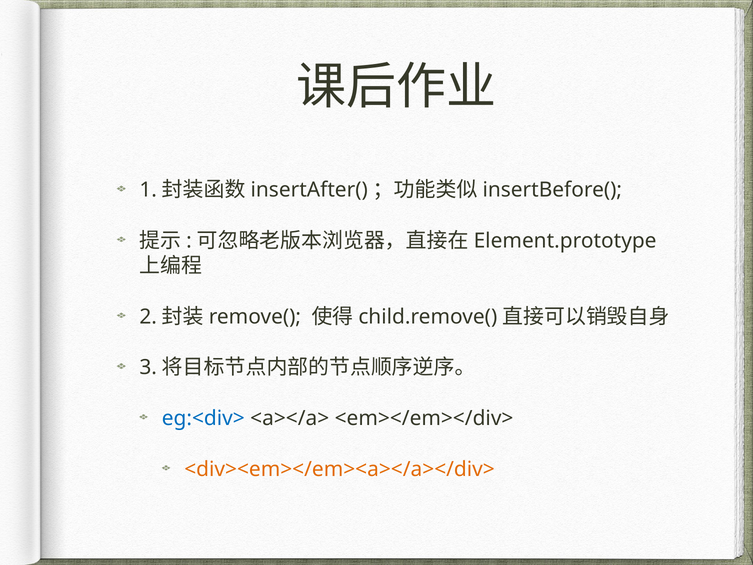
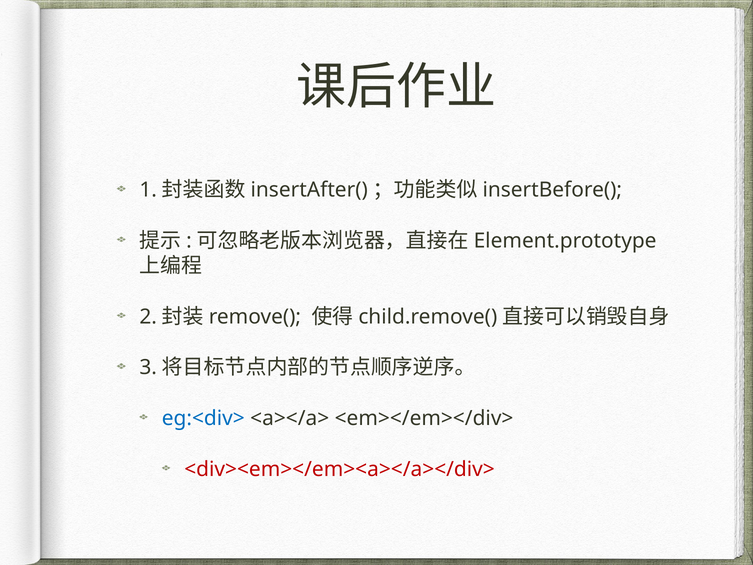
<div><em></em><a></a></div> colour: orange -> red
